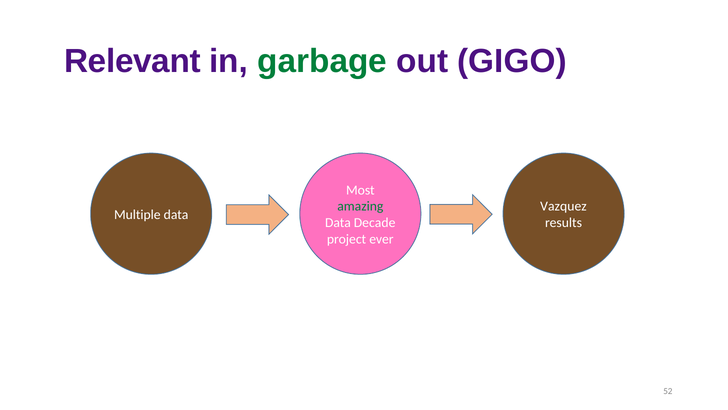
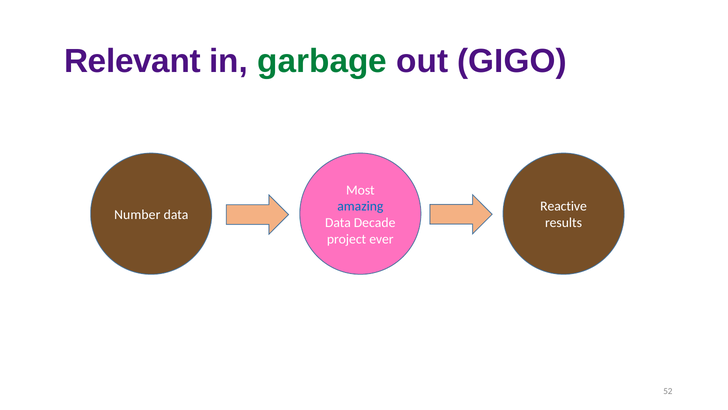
amazing colour: green -> blue
Vazquez: Vazquez -> Reactive
Multiple: Multiple -> Number
